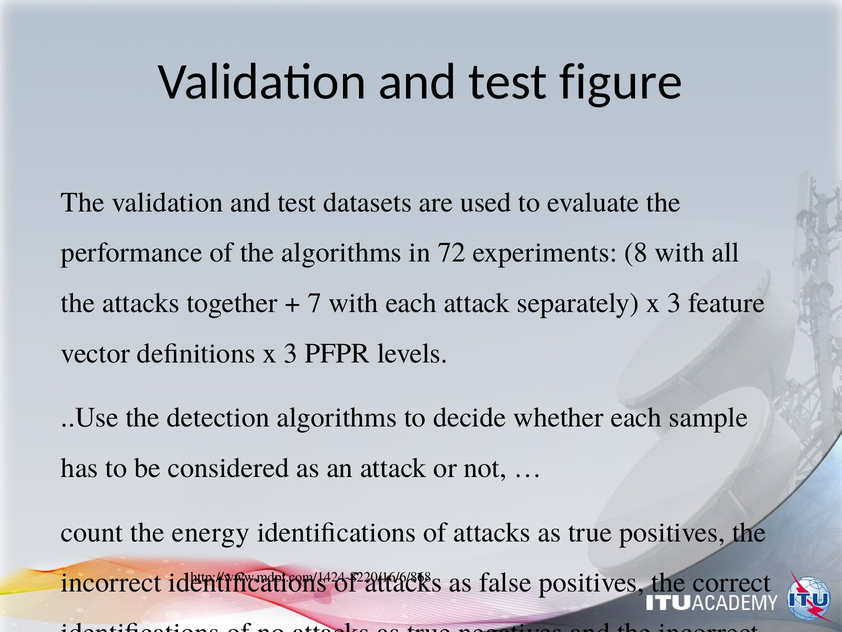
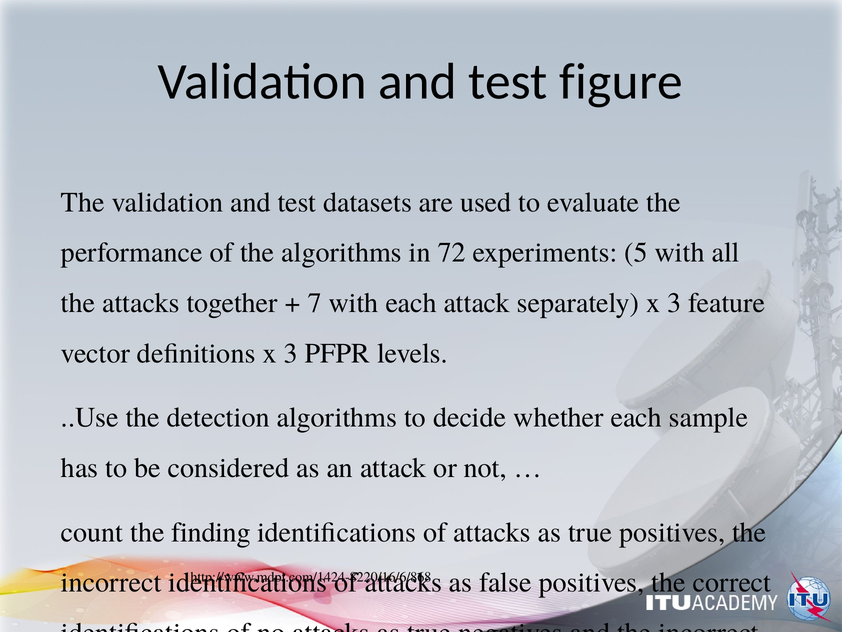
8: 8 -> 5
energy: energy -> finding
